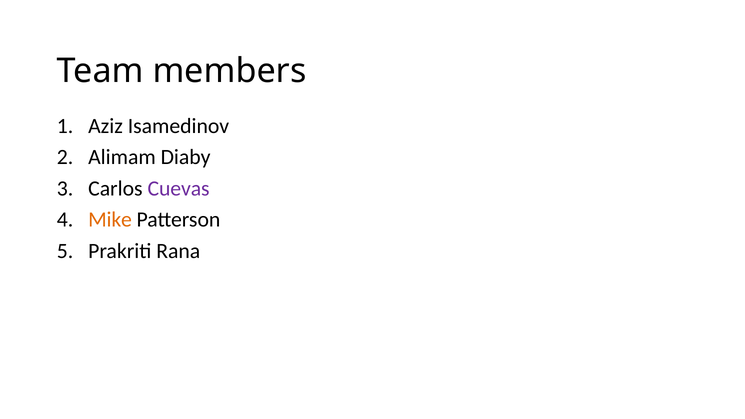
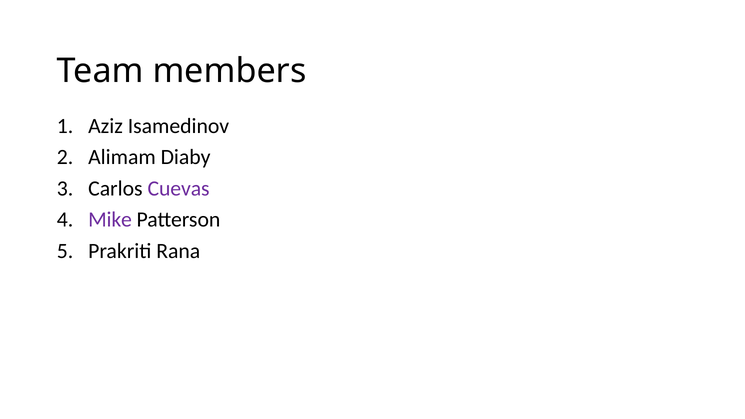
Mike colour: orange -> purple
